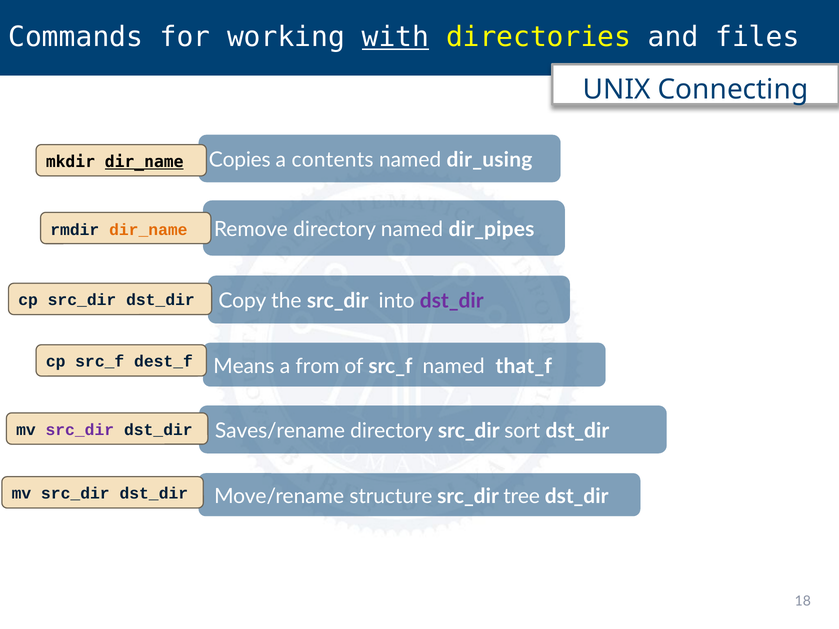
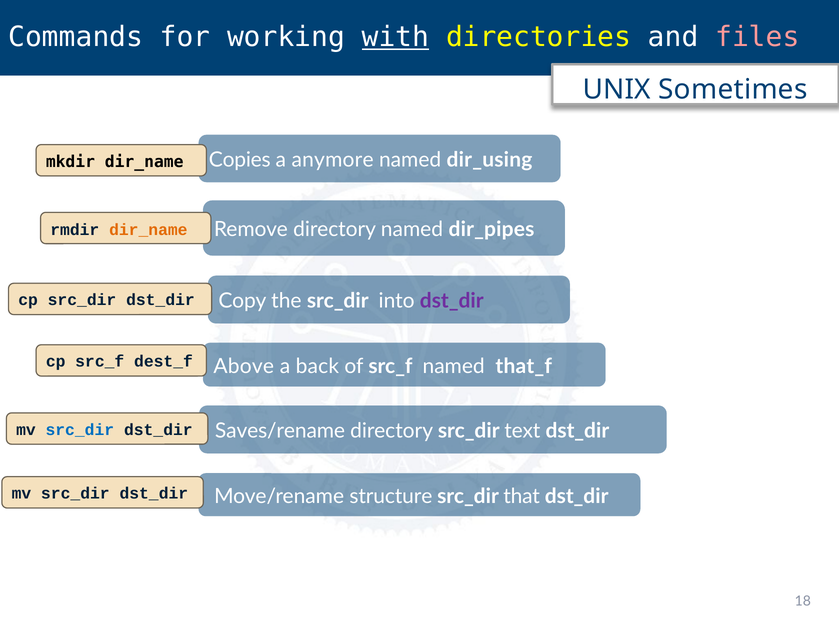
files colour: white -> pink
Connecting: Connecting -> Sometimes
contents: contents -> anymore
dir_name at (144, 162) underline: present -> none
Means: Means -> Above
from: from -> back
sort: sort -> text
src_dir at (80, 430) colour: purple -> blue
tree: tree -> that
